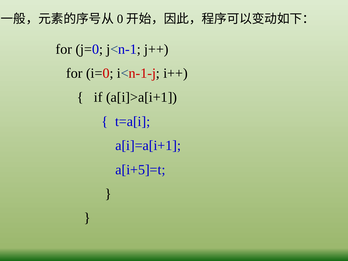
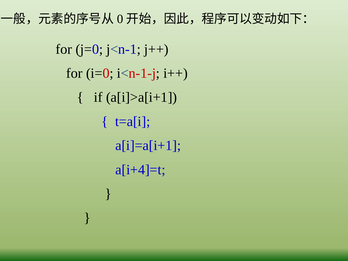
a[i+5]=t: a[i+5]=t -> a[i+4]=t
